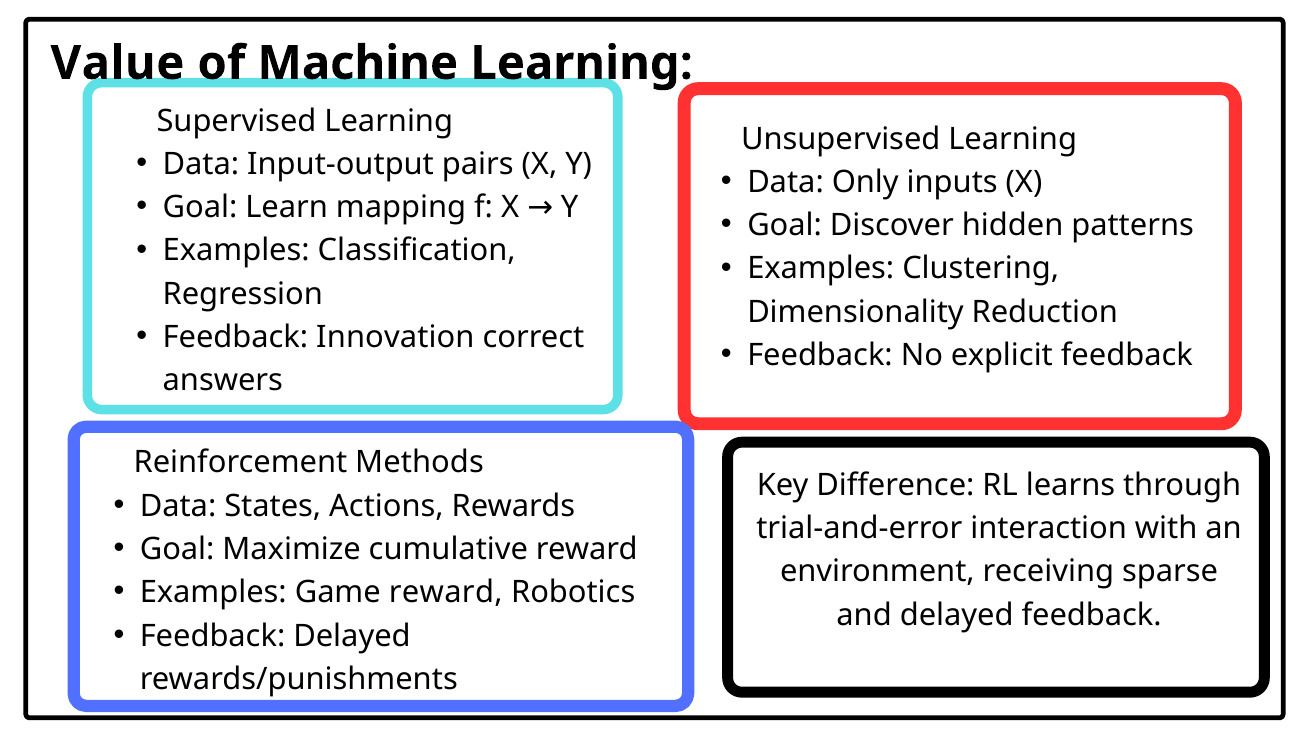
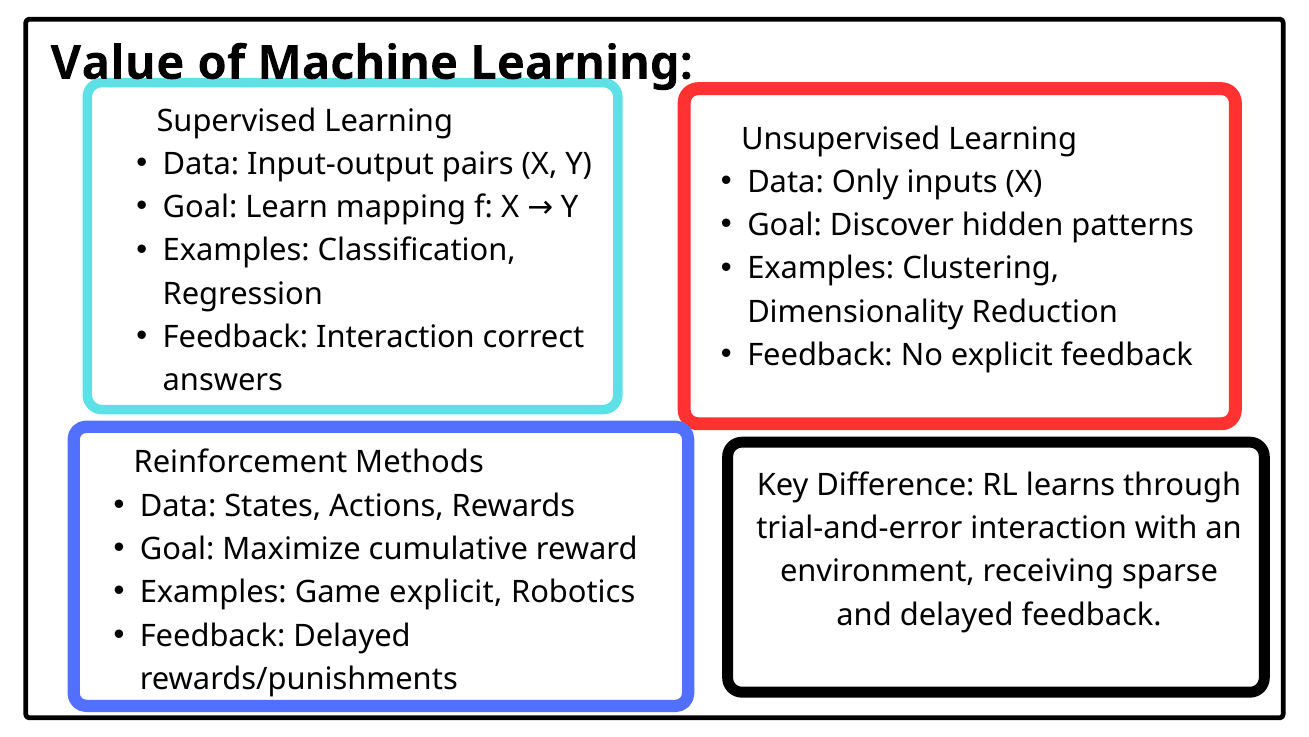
Feedback Innovation: Innovation -> Interaction
Game reward: reward -> explicit
